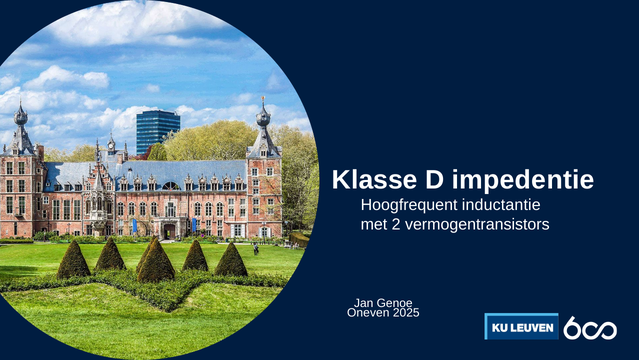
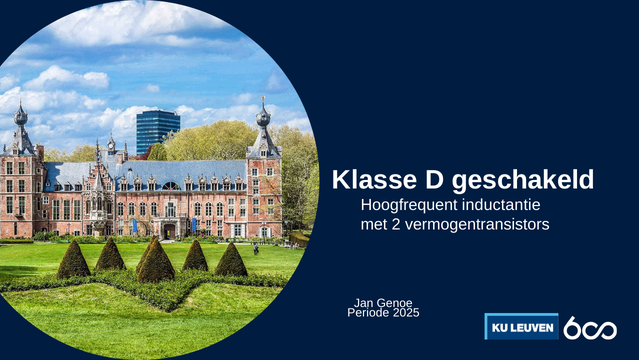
impedentie: impedentie -> geschakeld
Oneven: Oneven -> Periode
